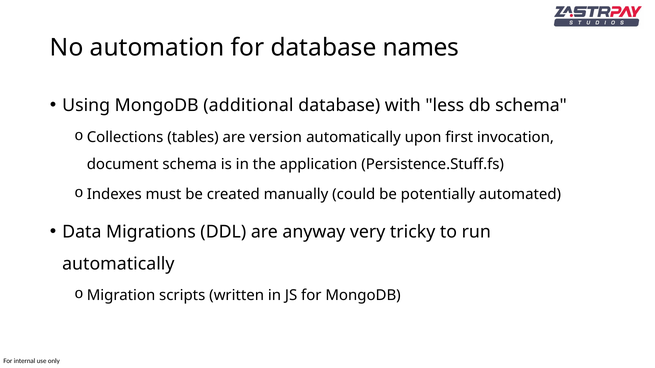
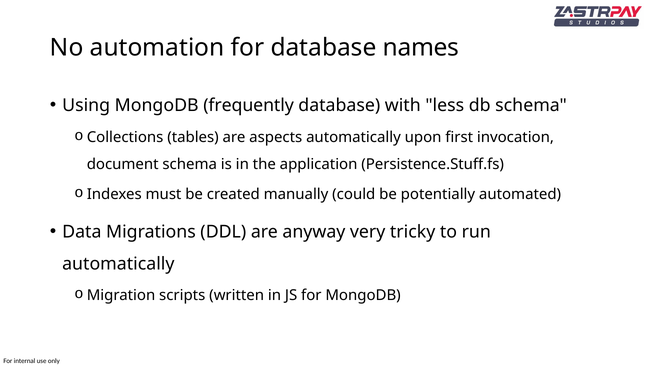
additional: additional -> frequently
version: version -> aspects
